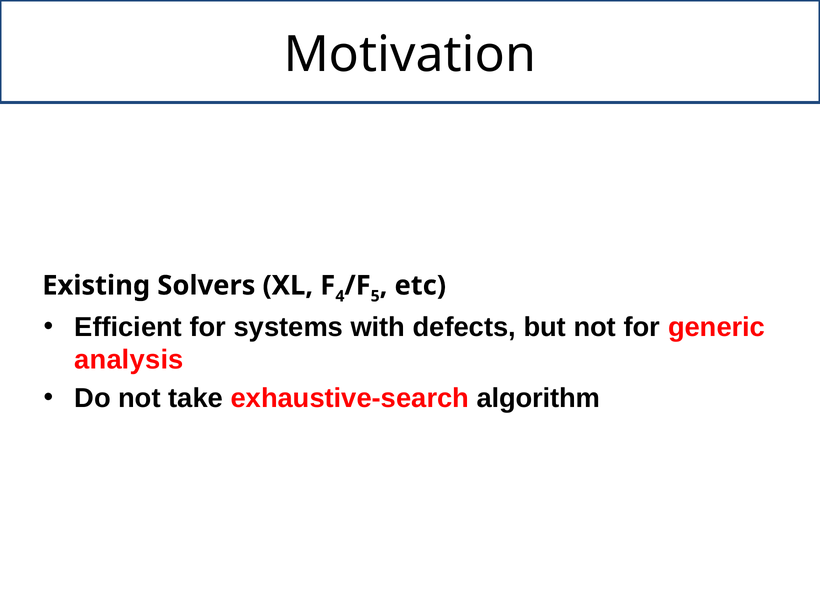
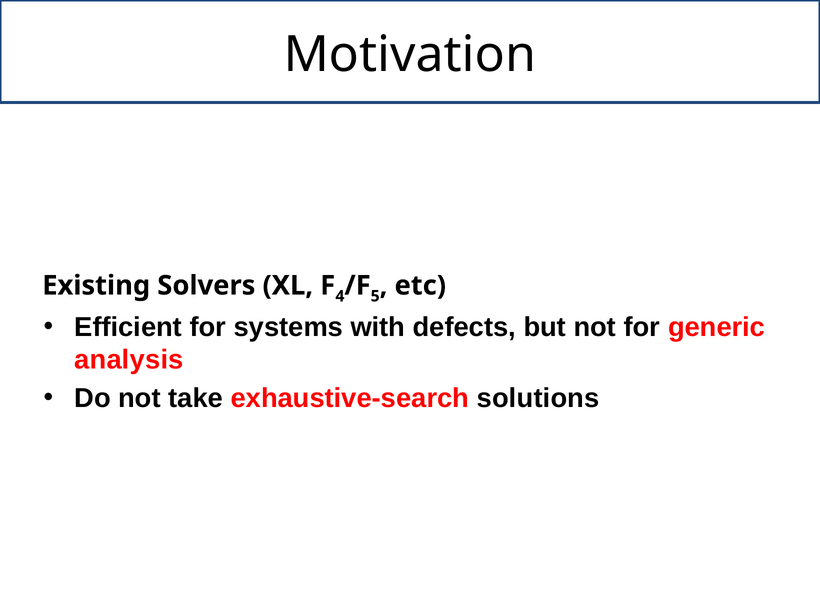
algorithm: algorithm -> solutions
